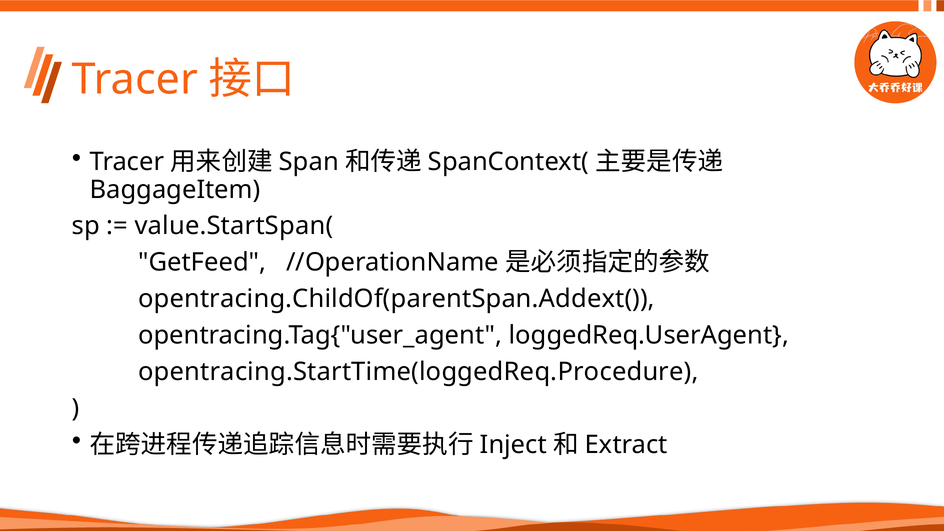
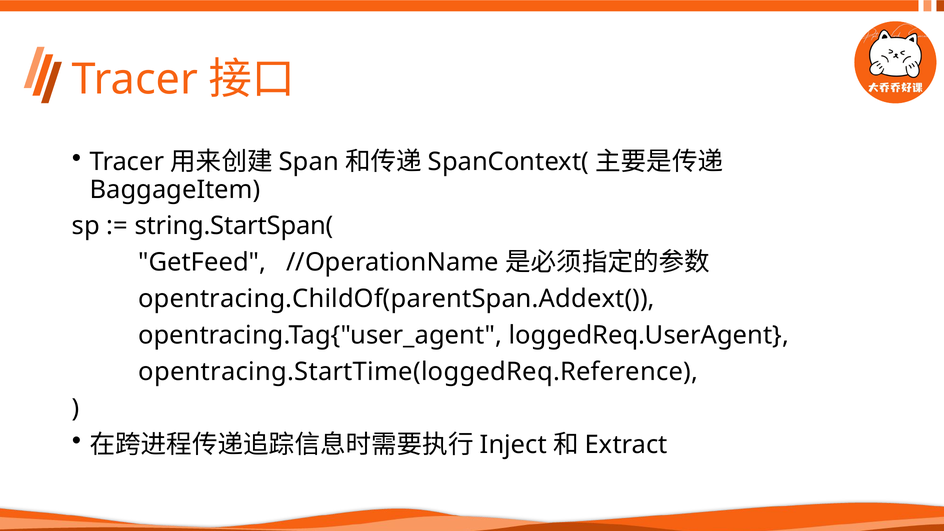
value.StartSpan(: value.StartSpan( -> string.StartSpan(
opentracing.StartTime(loggedReq.Procedure: opentracing.StartTime(loggedReq.Procedure -> opentracing.StartTime(loggedReq.Reference
